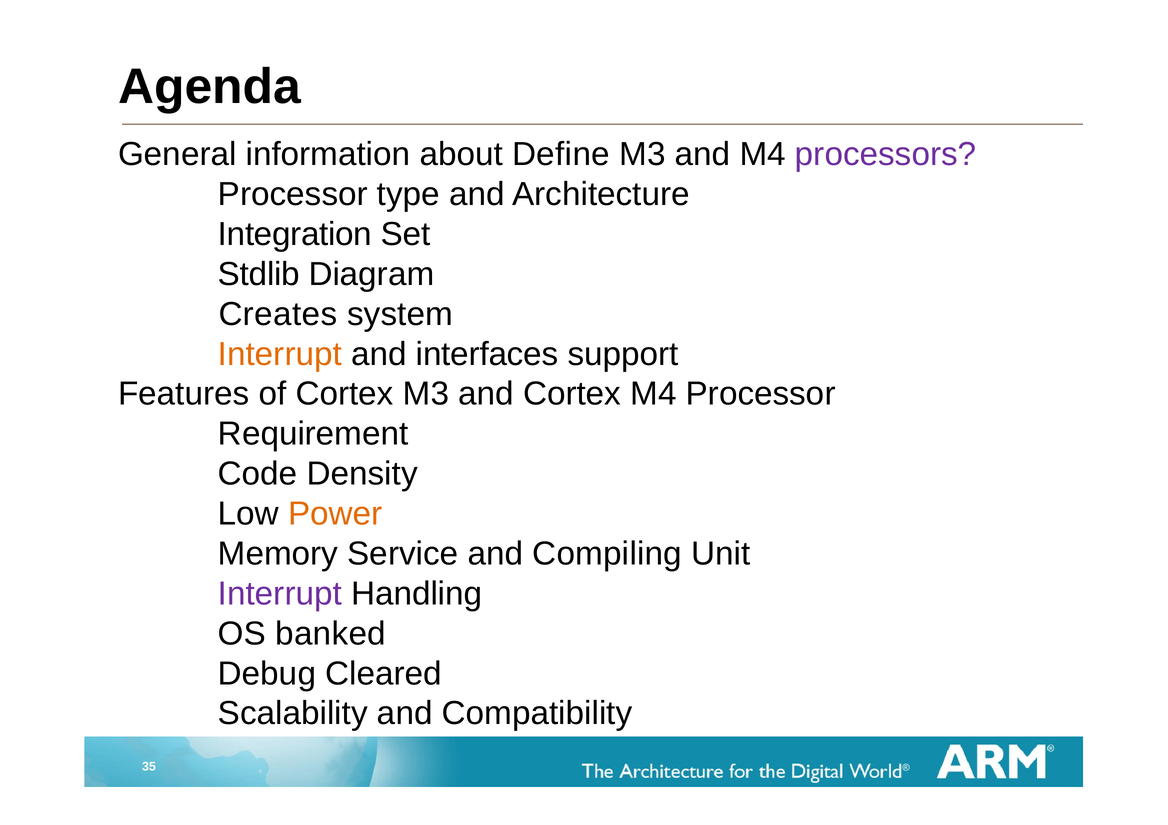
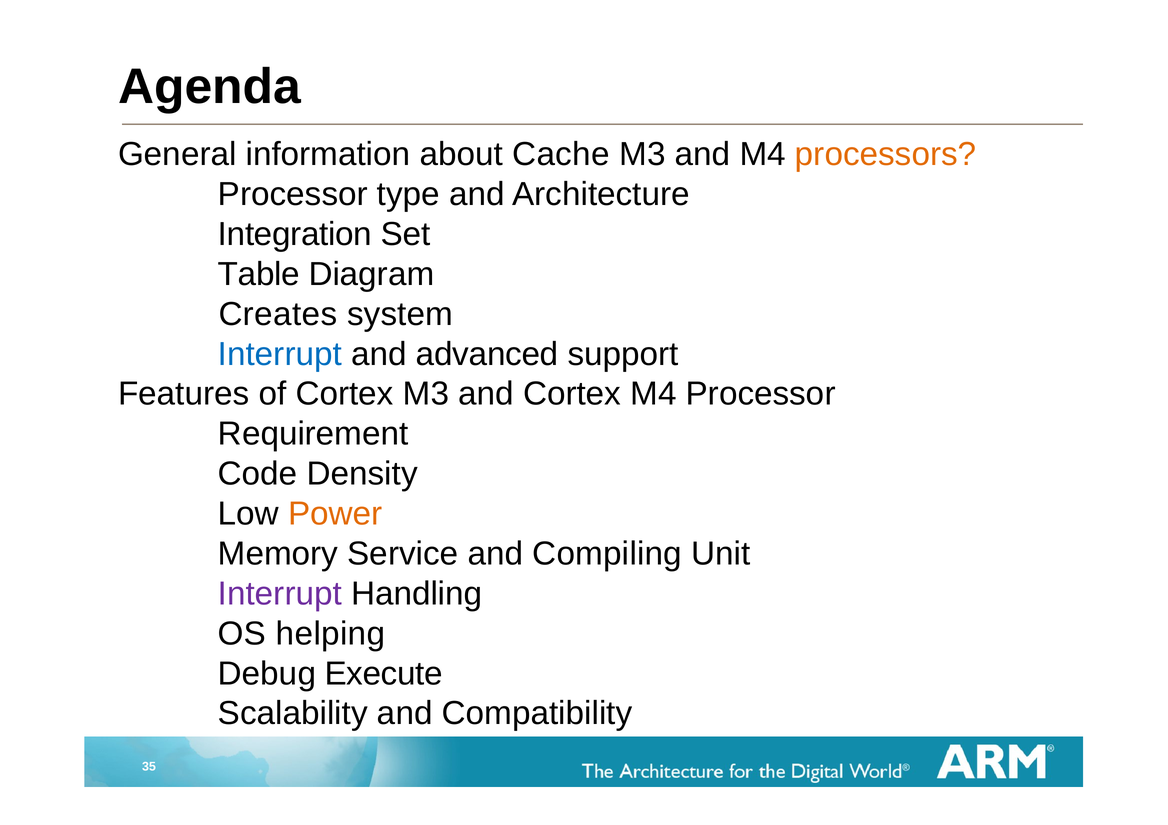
Define: Define -> Cache
processors colour: purple -> orange
Stdlib: Stdlib -> Table
Interrupt at (280, 354) colour: orange -> blue
interfaces: interfaces -> advanced
banked: banked -> helping
Cleared: Cleared -> Execute
